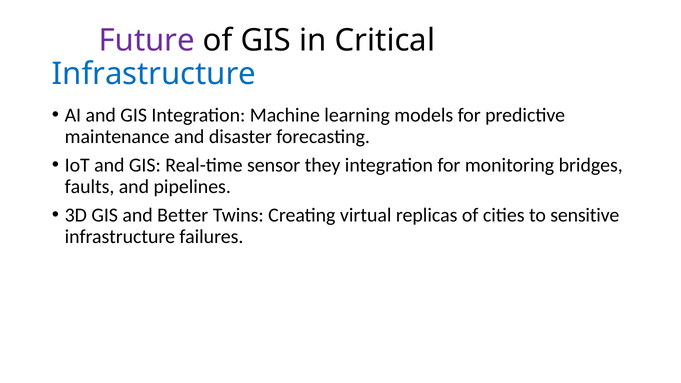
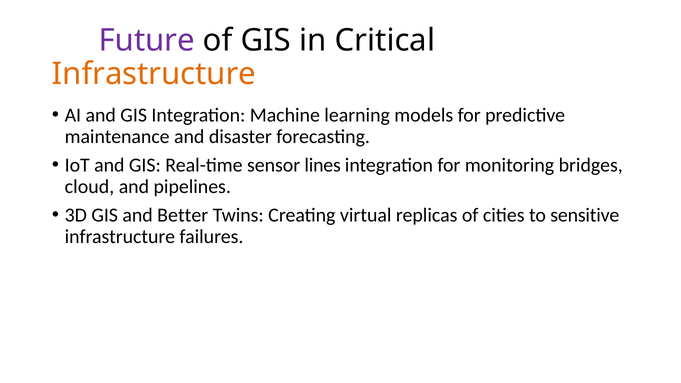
Infrastructure at (154, 74) colour: blue -> orange
they: they -> lines
faults: faults -> cloud
